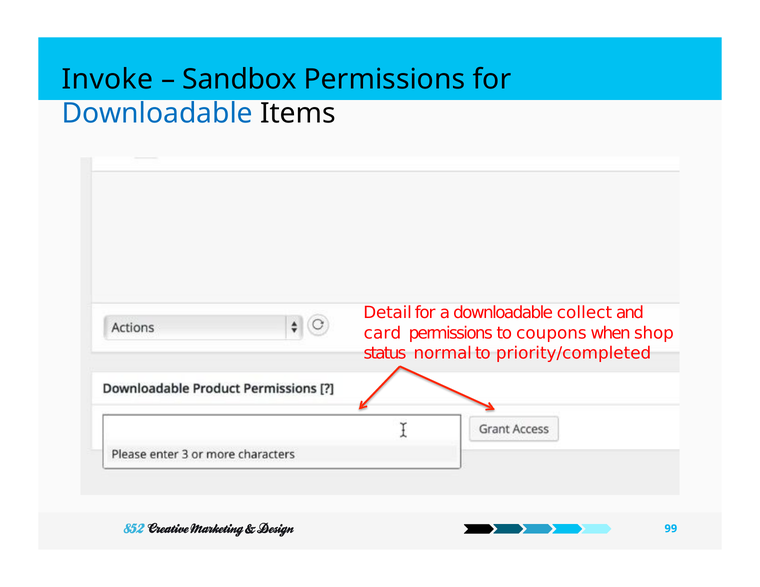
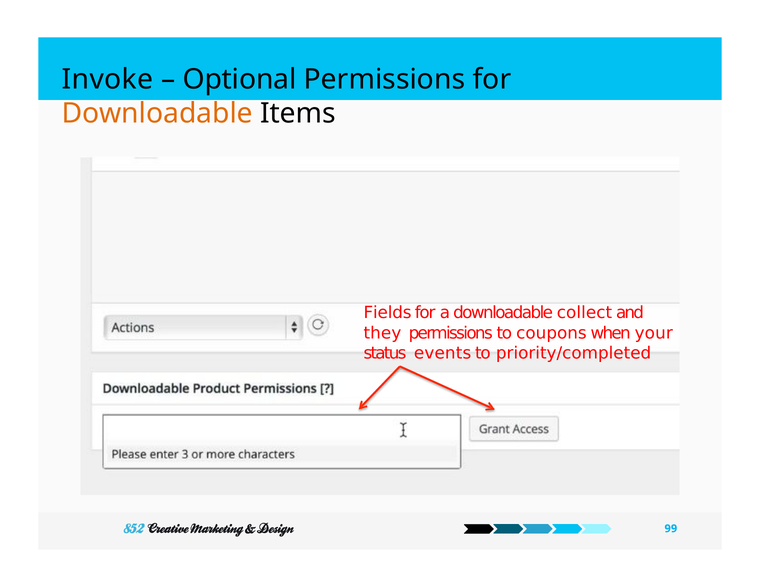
Sandbox: Sandbox -> Optional
Downloadable at (157, 113) colour: blue -> orange
Detail: Detail -> Fields
card: card -> they
shop: shop -> your
normal: normal -> events
